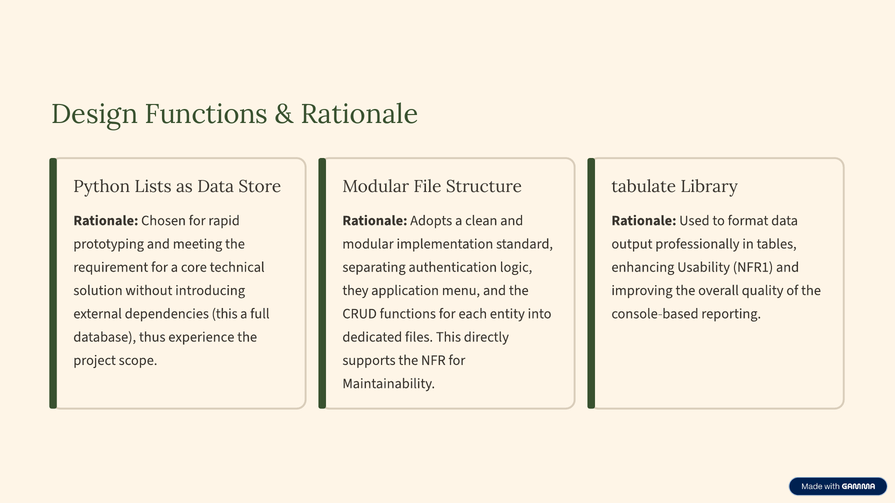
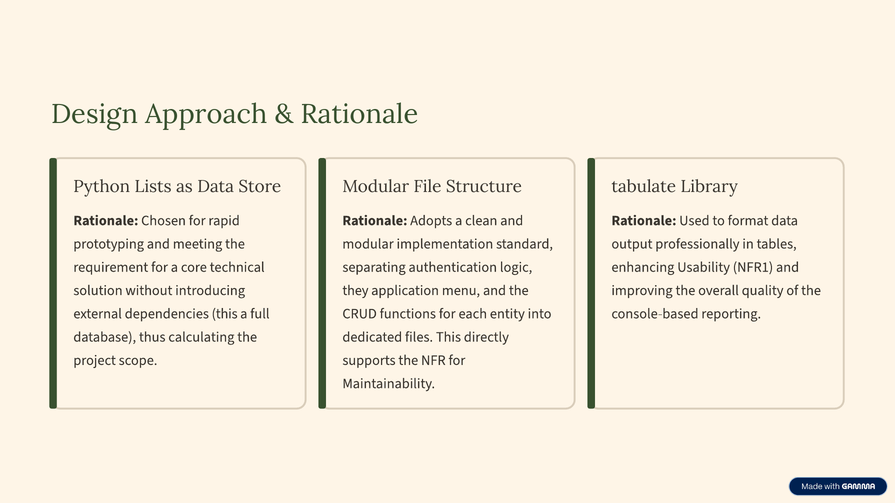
Design Functions: Functions -> Approach
experience: experience -> calculating
